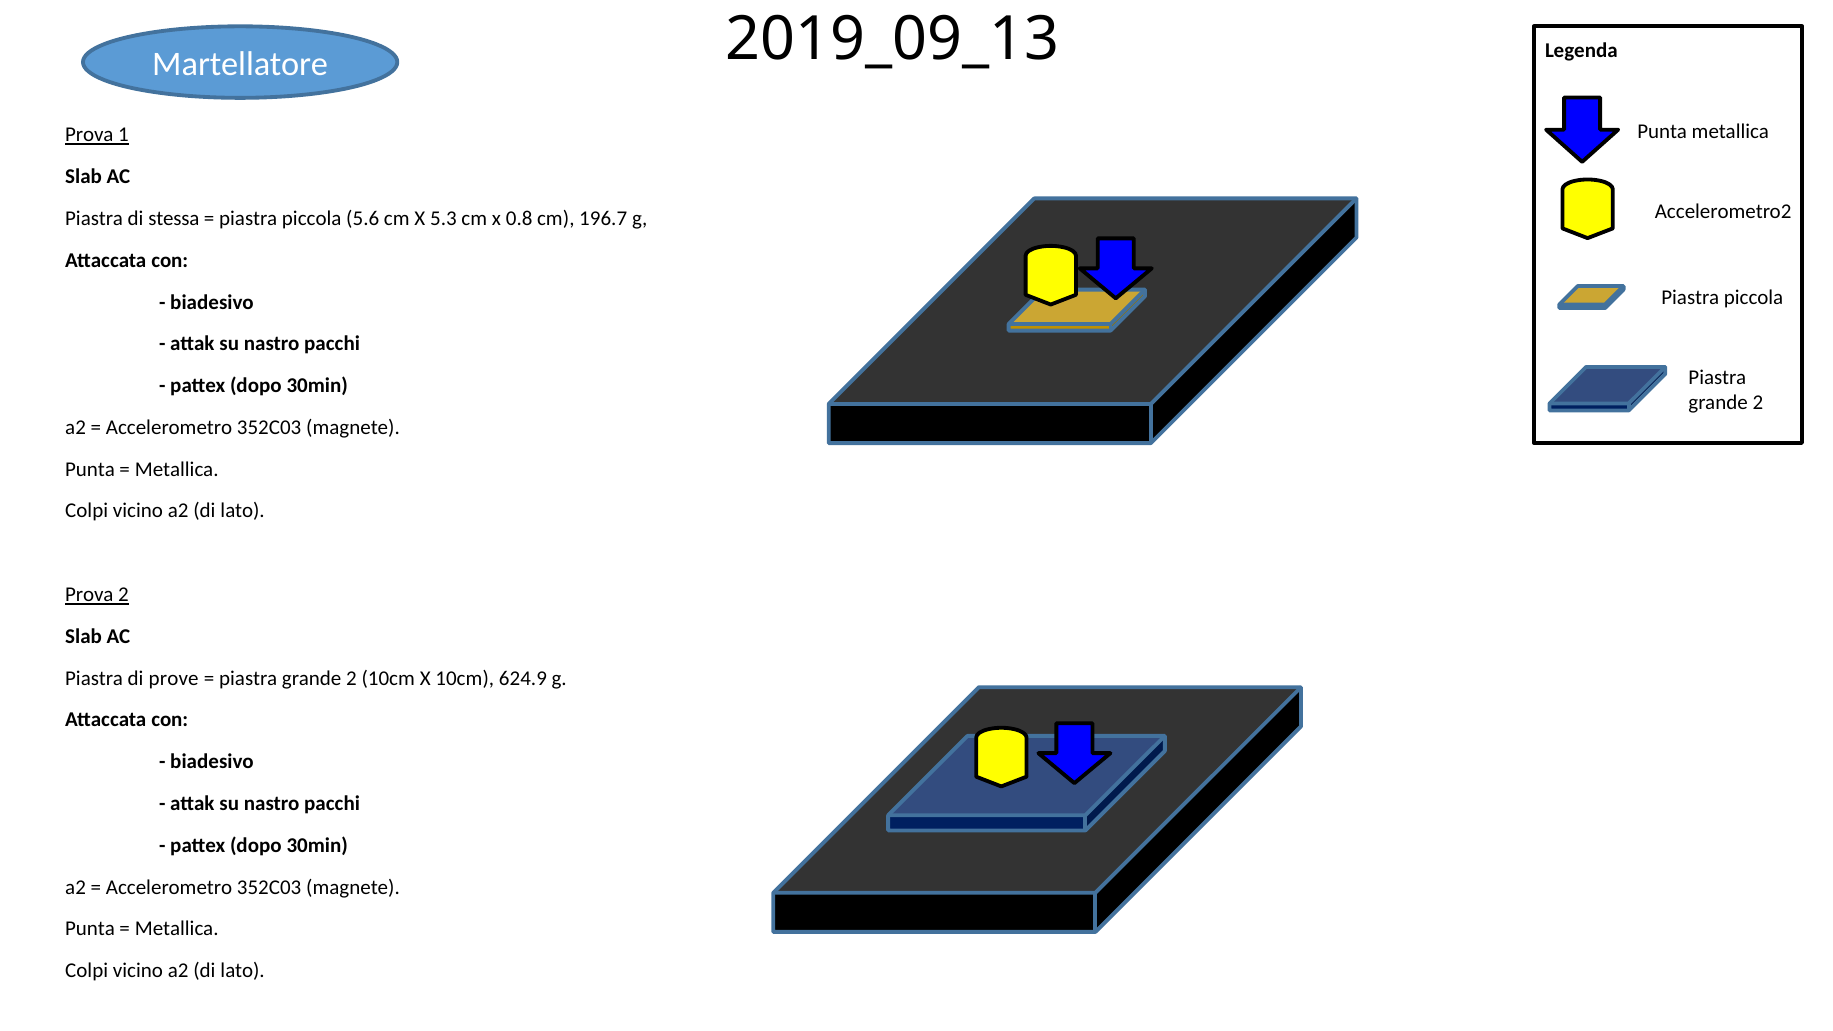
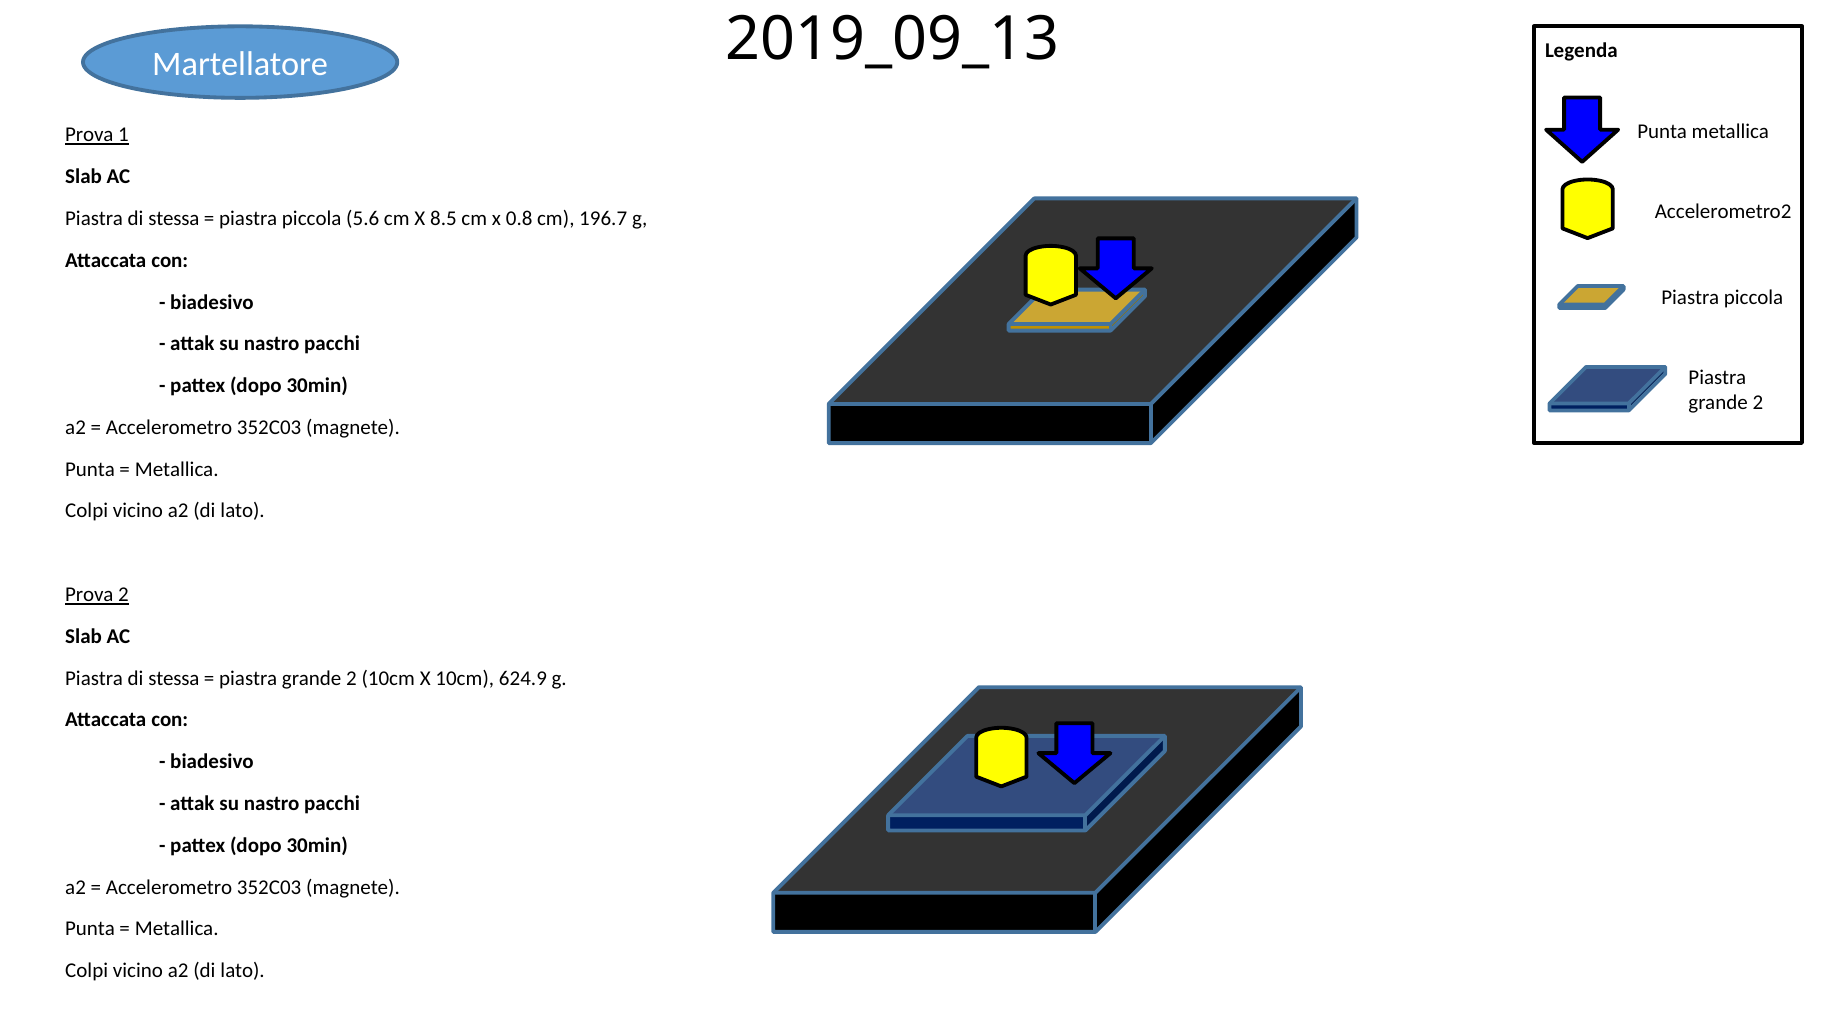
5.3: 5.3 -> 8.5
prove at (174, 678): prove -> stessa
